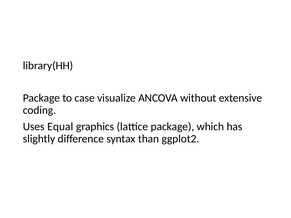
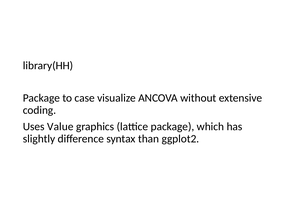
Equal: Equal -> Value
